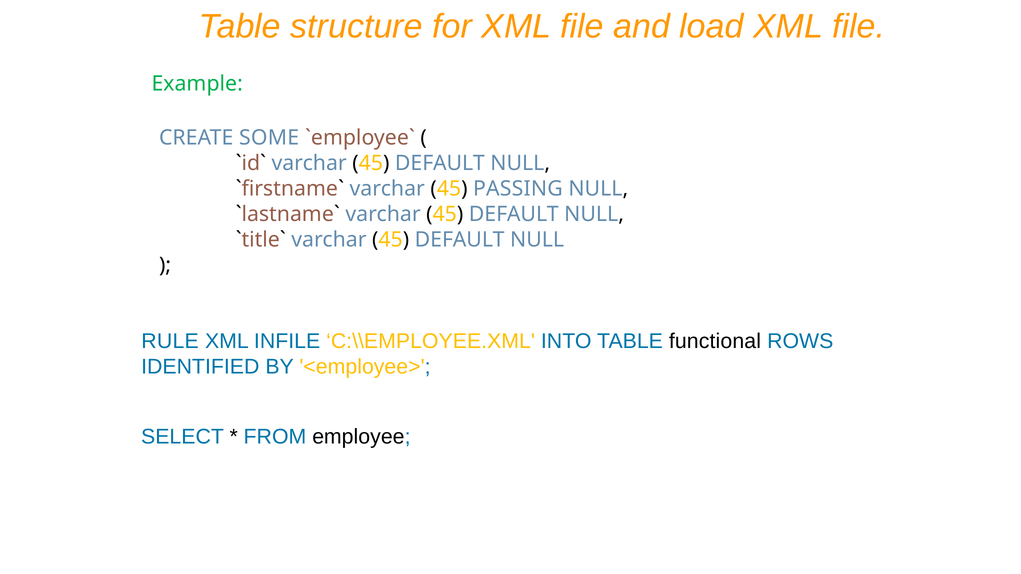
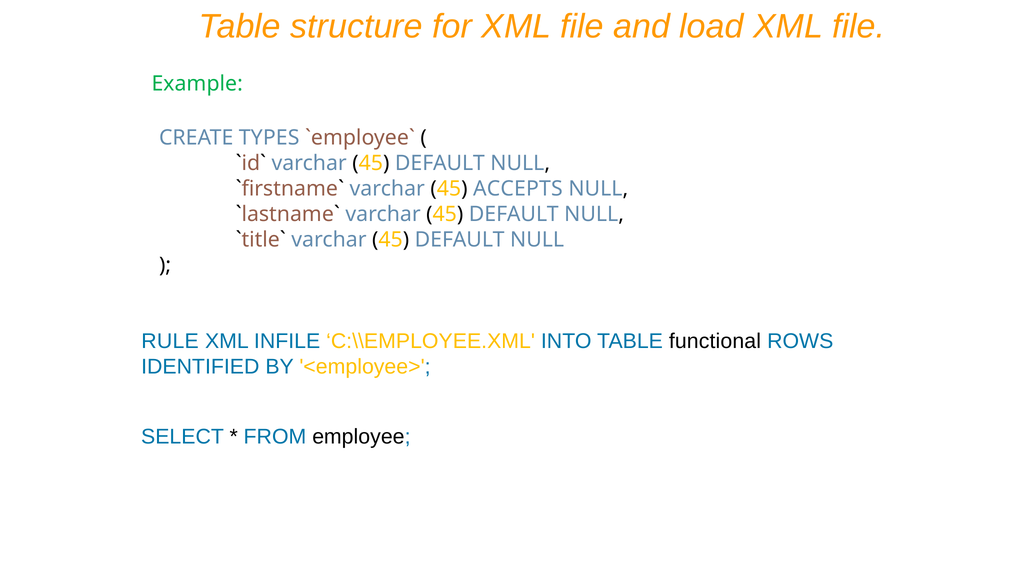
SOME: SOME -> TYPES
PASSING: PASSING -> ACCEPTS
